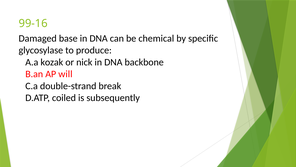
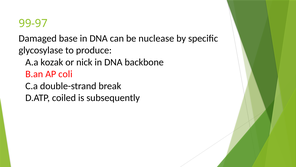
99-16: 99-16 -> 99-97
chemical: chemical -> nuclease
will: will -> coli
